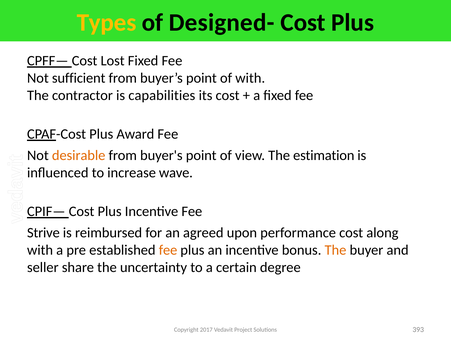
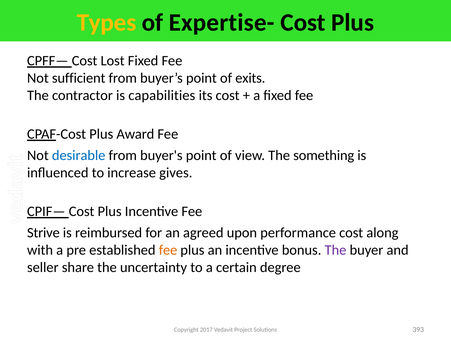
Designed-: Designed- -> Expertise-
of with: with -> exits
desirable colour: orange -> blue
estimation: estimation -> something
wave: wave -> gives
The at (335, 250) colour: orange -> purple
